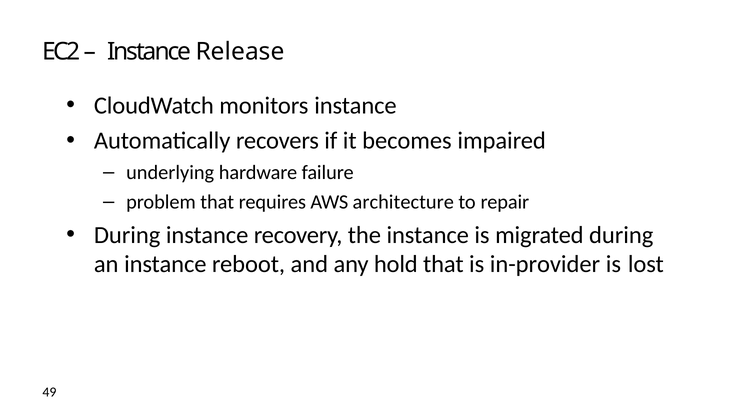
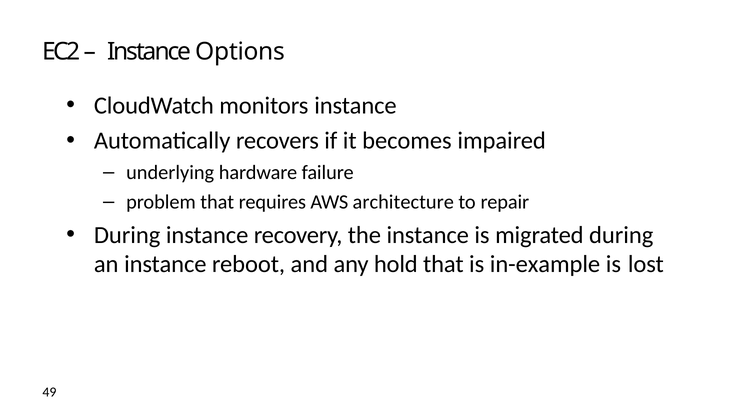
Release: Release -> Options
in-provider: in-provider -> in-example
